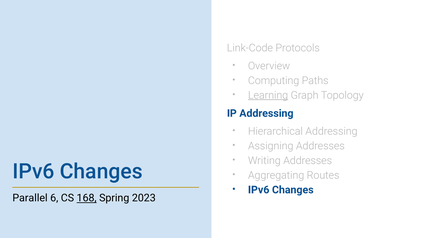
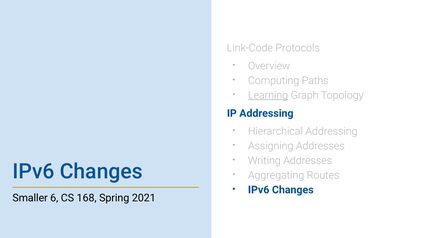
Parallel: Parallel -> Smaller
168 underline: present -> none
2023: 2023 -> 2021
